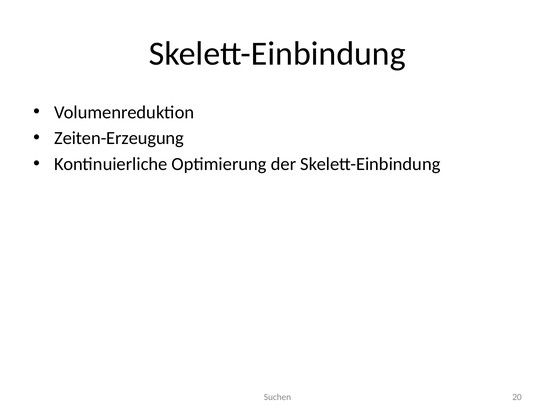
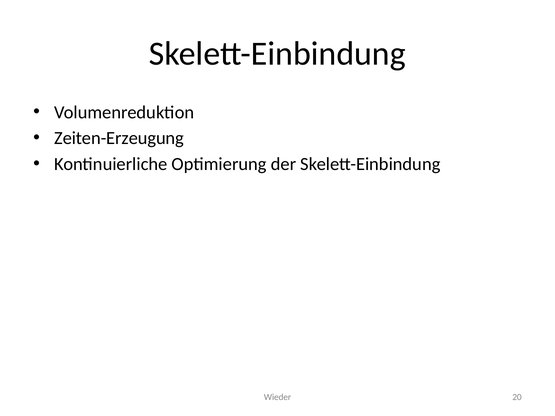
Suchen: Suchen -> Wieder
